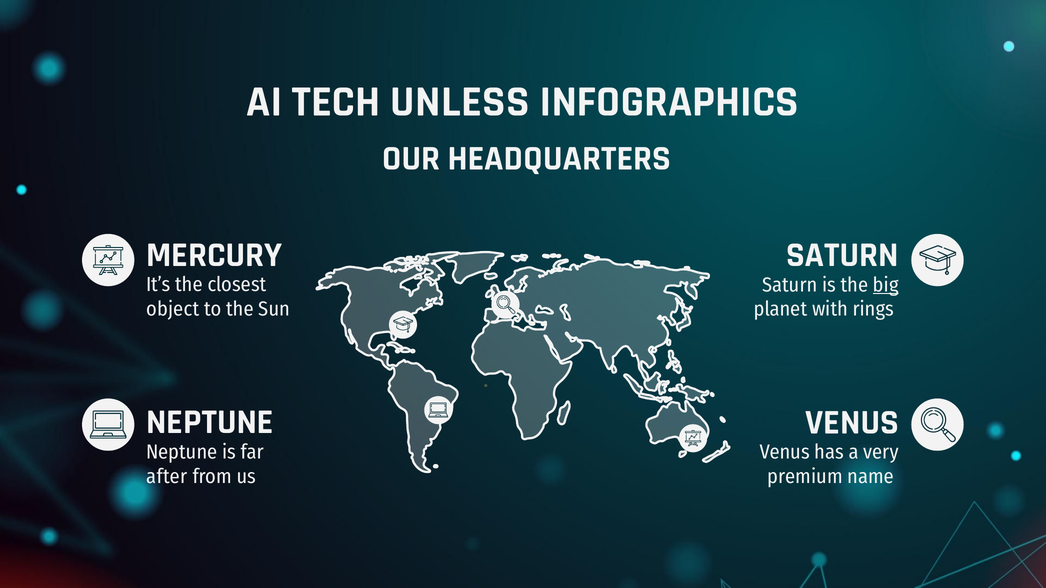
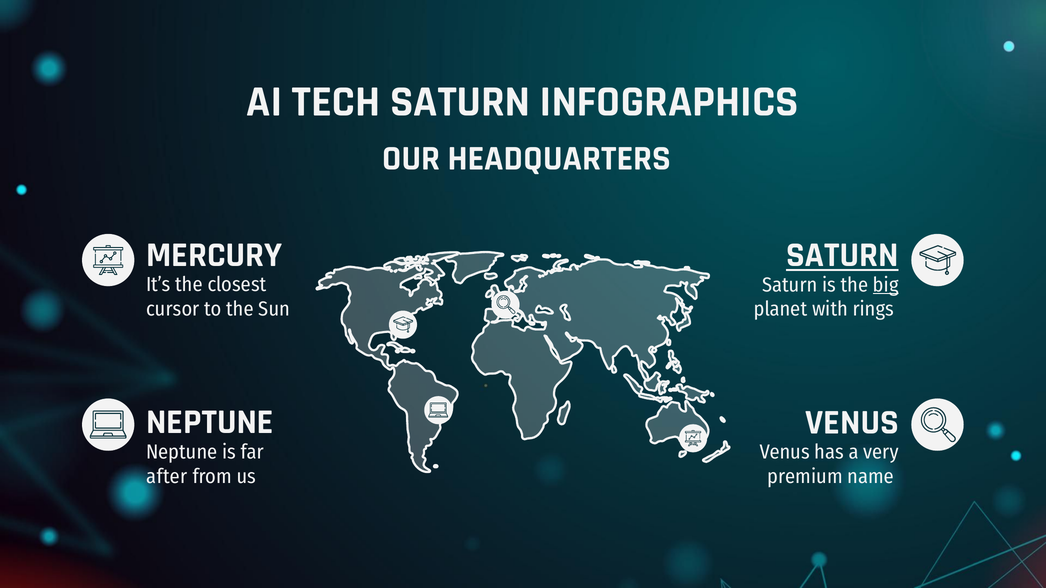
TECH UNLESS: UNLESS -> SATURN
SATURN at (842, 255) underline: none -> present
object: object -> cursor
